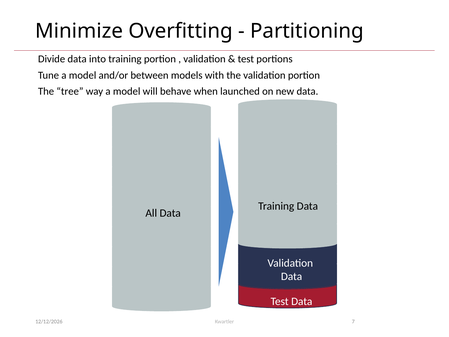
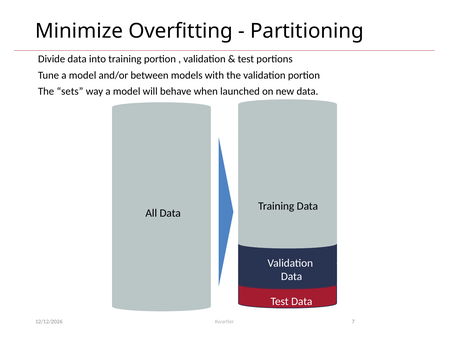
tree: tree -> sets
